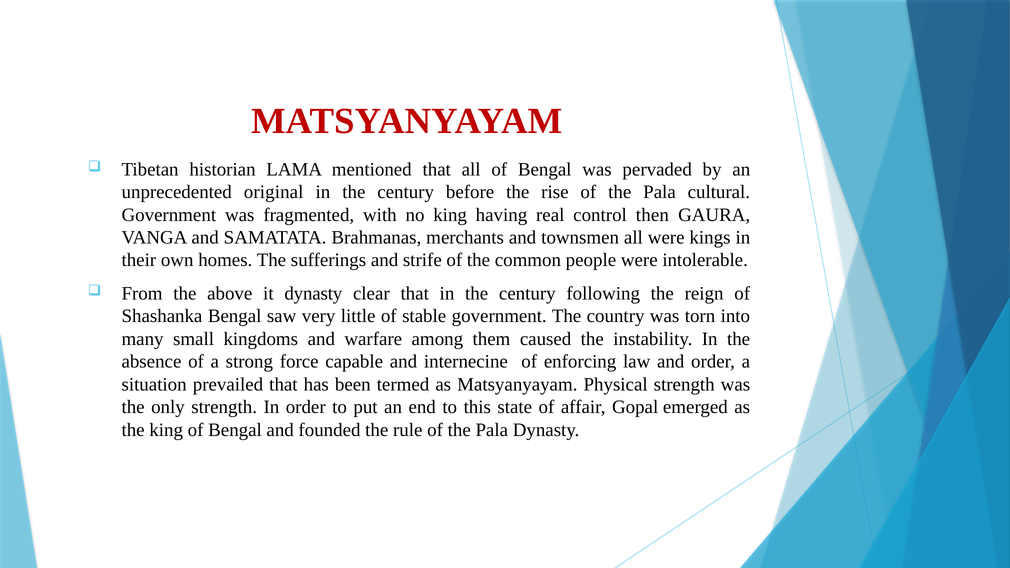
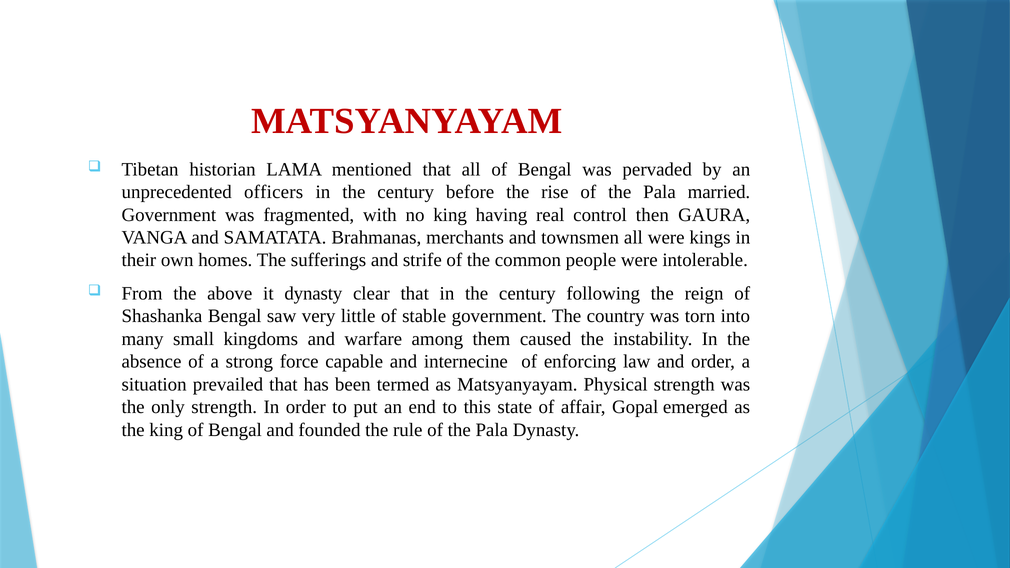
original: original -> officers
cultural: cultural -> married
